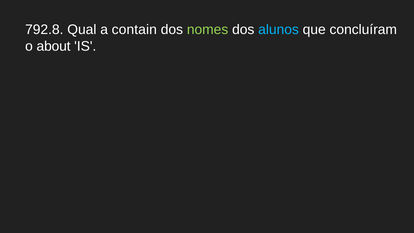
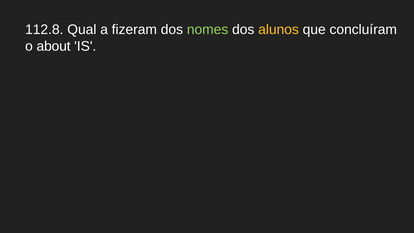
792.8: 792.8 -> 112.8
contain: contain -> fizeram
alunos colour: light blue -> yellow
